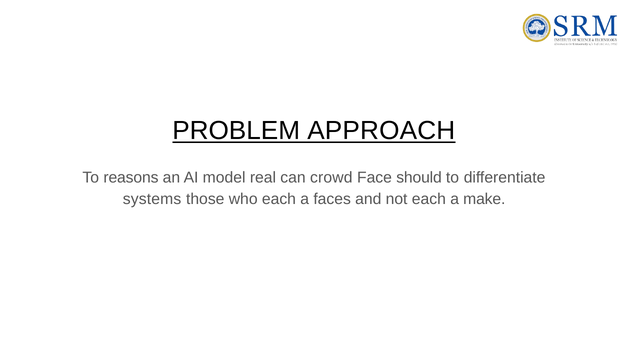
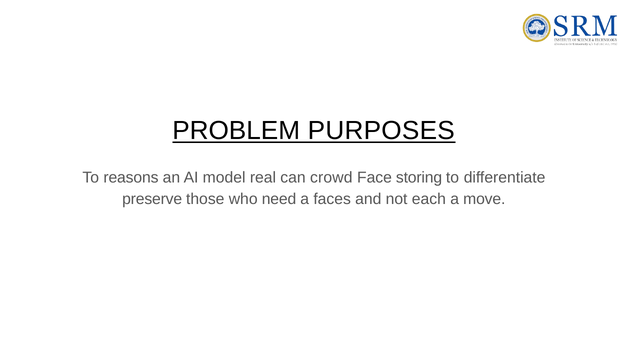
APPROACH: APPROACH -> PURPOSES
should: should -> storing
systems: systems -> preserve
who each: each -> need
make: make -> move
